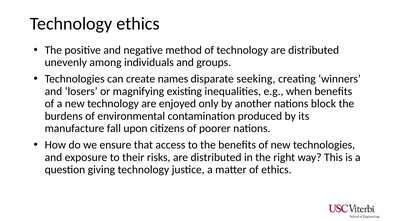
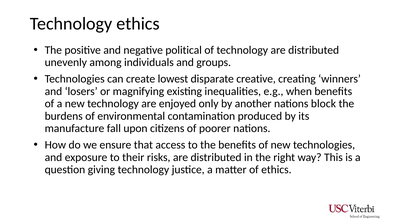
method: method -> political
names: names -> lowest
seeking: seeking -> creative
